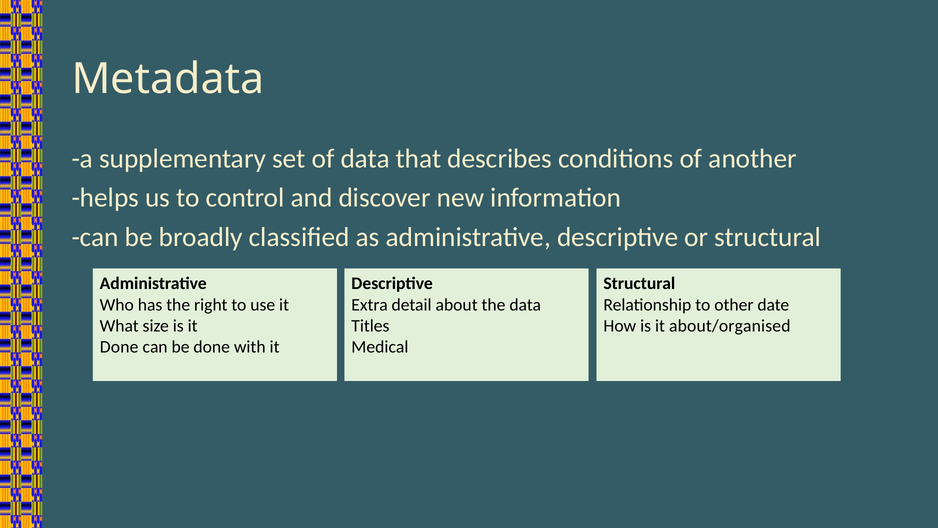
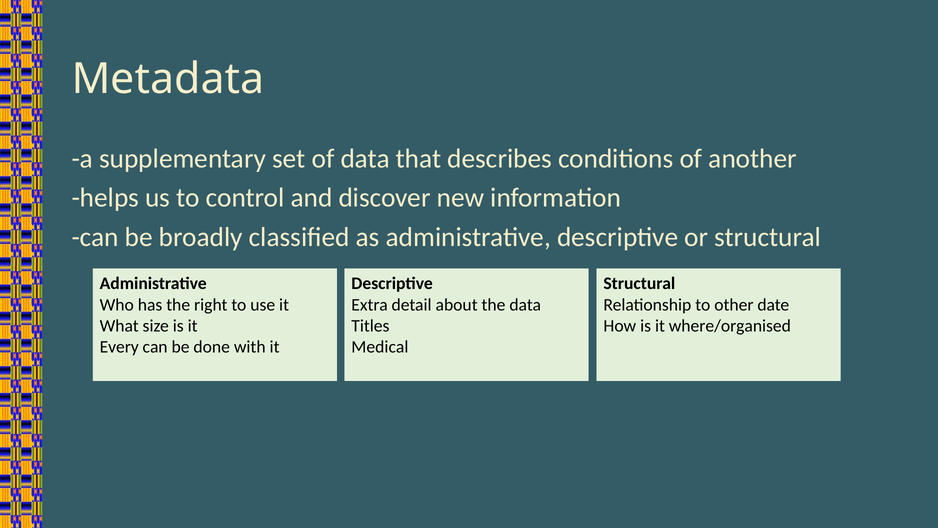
about/organised: about/organised -> where/organised
Done at (119, 347): Done -> Every
